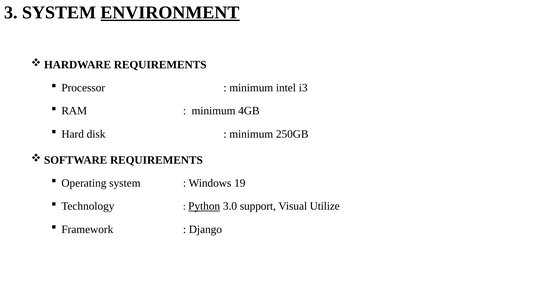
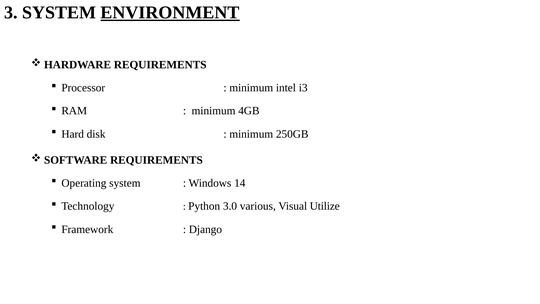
19: 19 -> 14
Python underline: present -> none
support: support -> various
